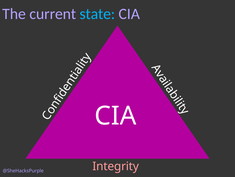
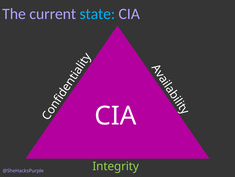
Integrity colour: pink -> light green
